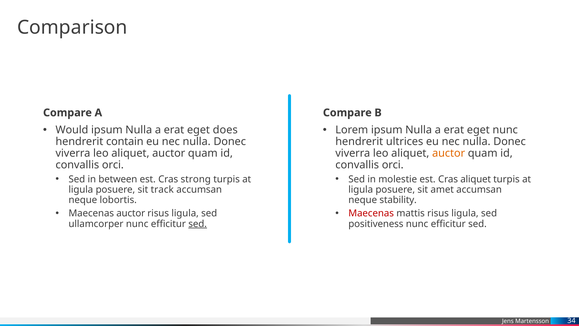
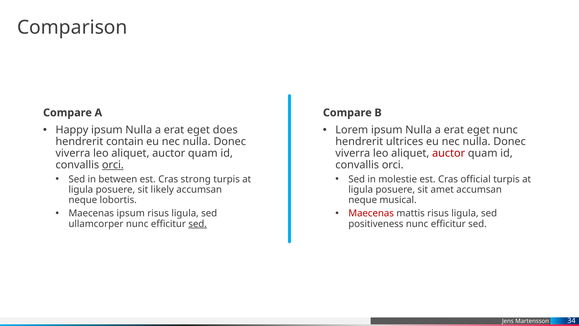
Would: Would -> Happy
auctor at (449, 153) colour: orange -> red
orci at (113, 165) underline: none -> present
Cras aliquet: aliquet -> official
track: track -> likely
stability: stability -> musical
Maecenas auctor: auctor -> ipsum
